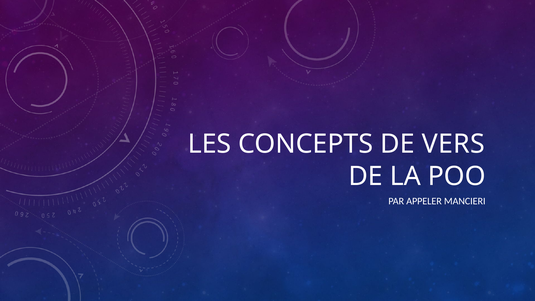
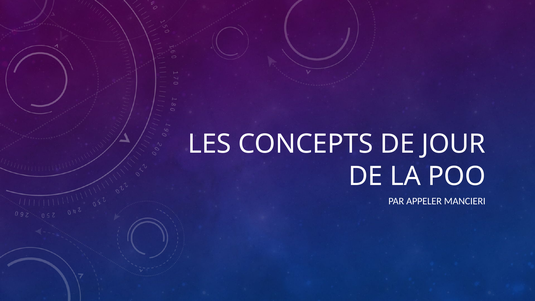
VERS: VERS -> JOUR
